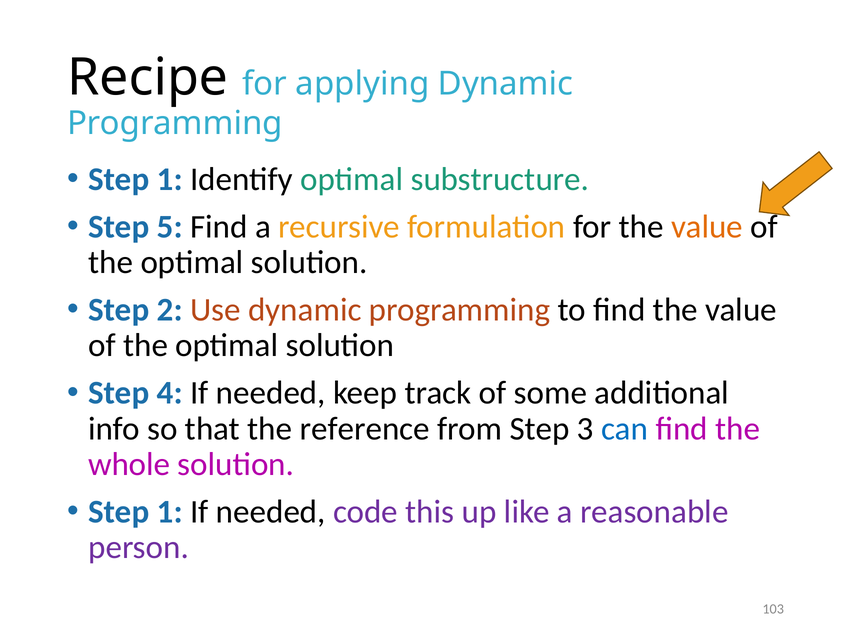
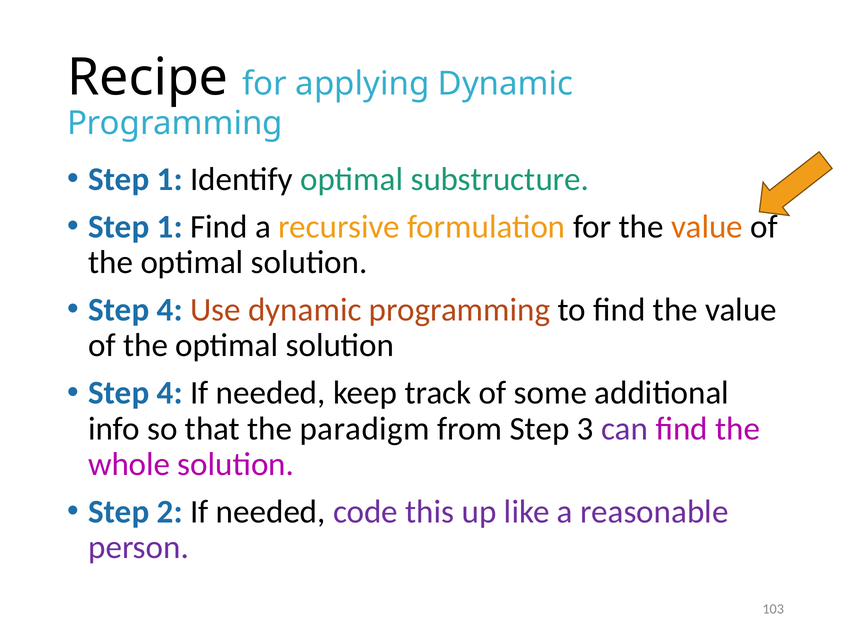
5 at (170, 227): 5 -> 1
2 at (170, 310): 2 -> 4
reference: reference -> paradigm
can colour: blue -> purple
1 at (170, 512): 1 -> 2
